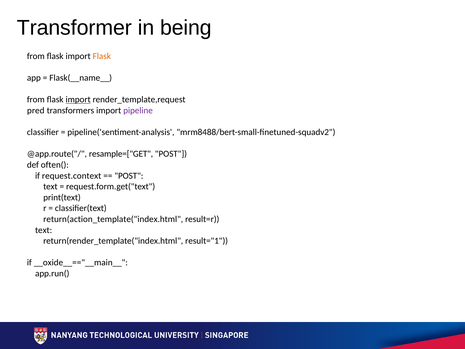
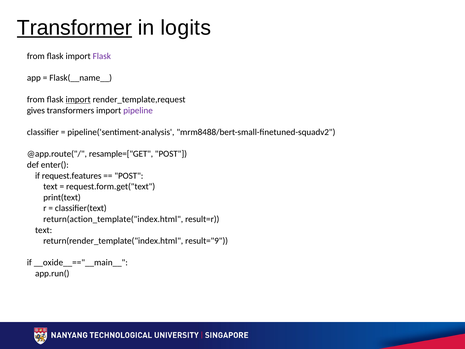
Transformer underline: none -> present
being: being -> logits
Flask at (102, 56) colour: orange -> purple
pred: pred -> gives
often(: often( -> enter(
request.context: request.context -> request.features
result="1: result="1 -> result="9
